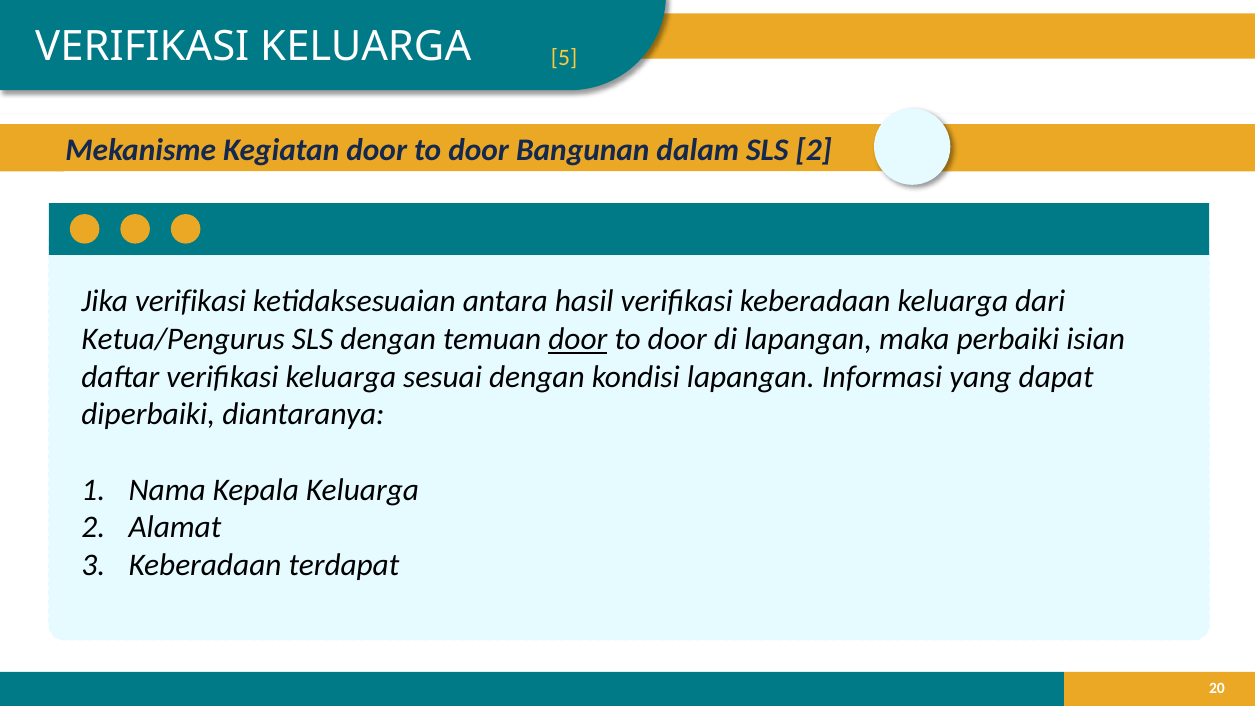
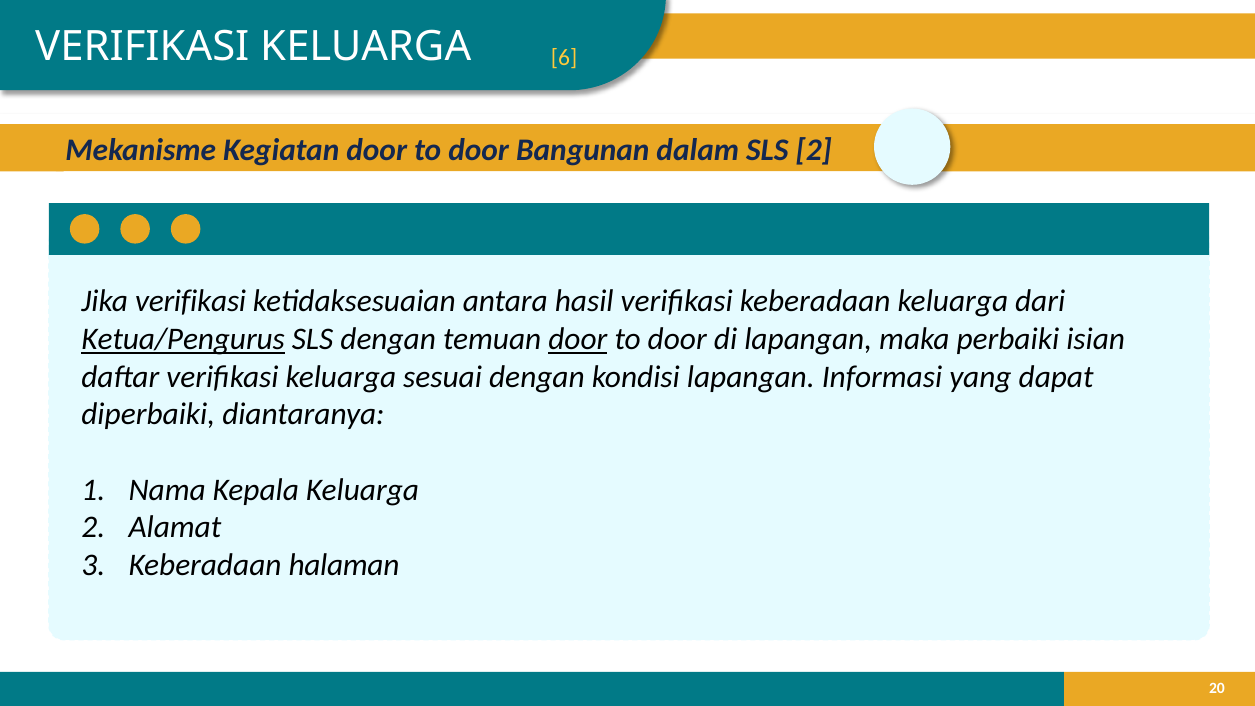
5: 5 -> 6
Ketua/Pengurus underline: none -> present
Keberadaan terdapat: terdapat -> halaman
